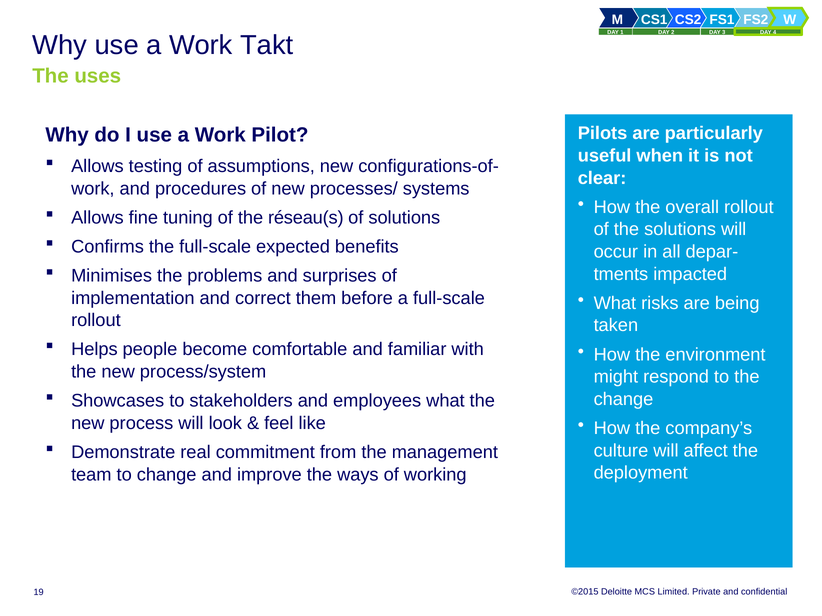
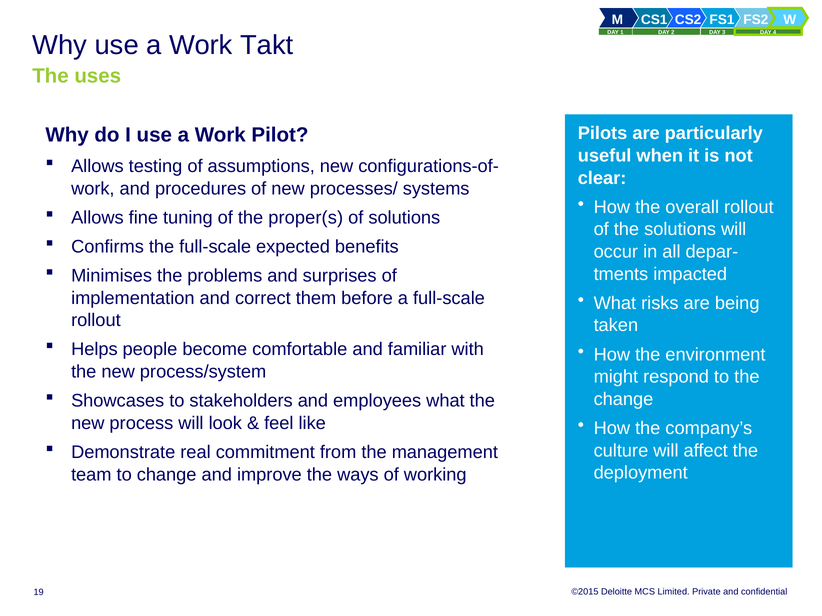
réseau(s: réseau(s -> proper(s
